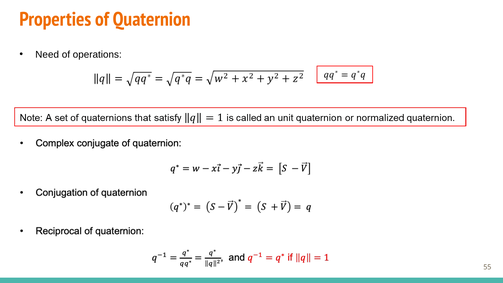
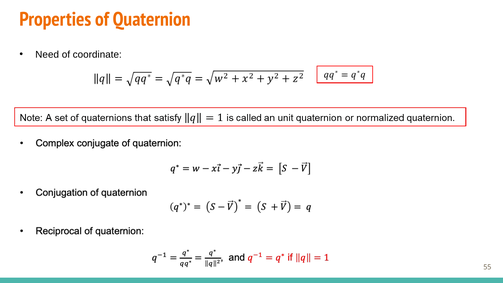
operations: operations -> coordinate
